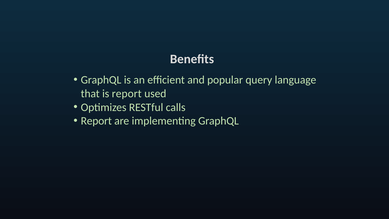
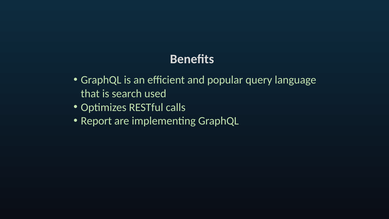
is report: report -> search
